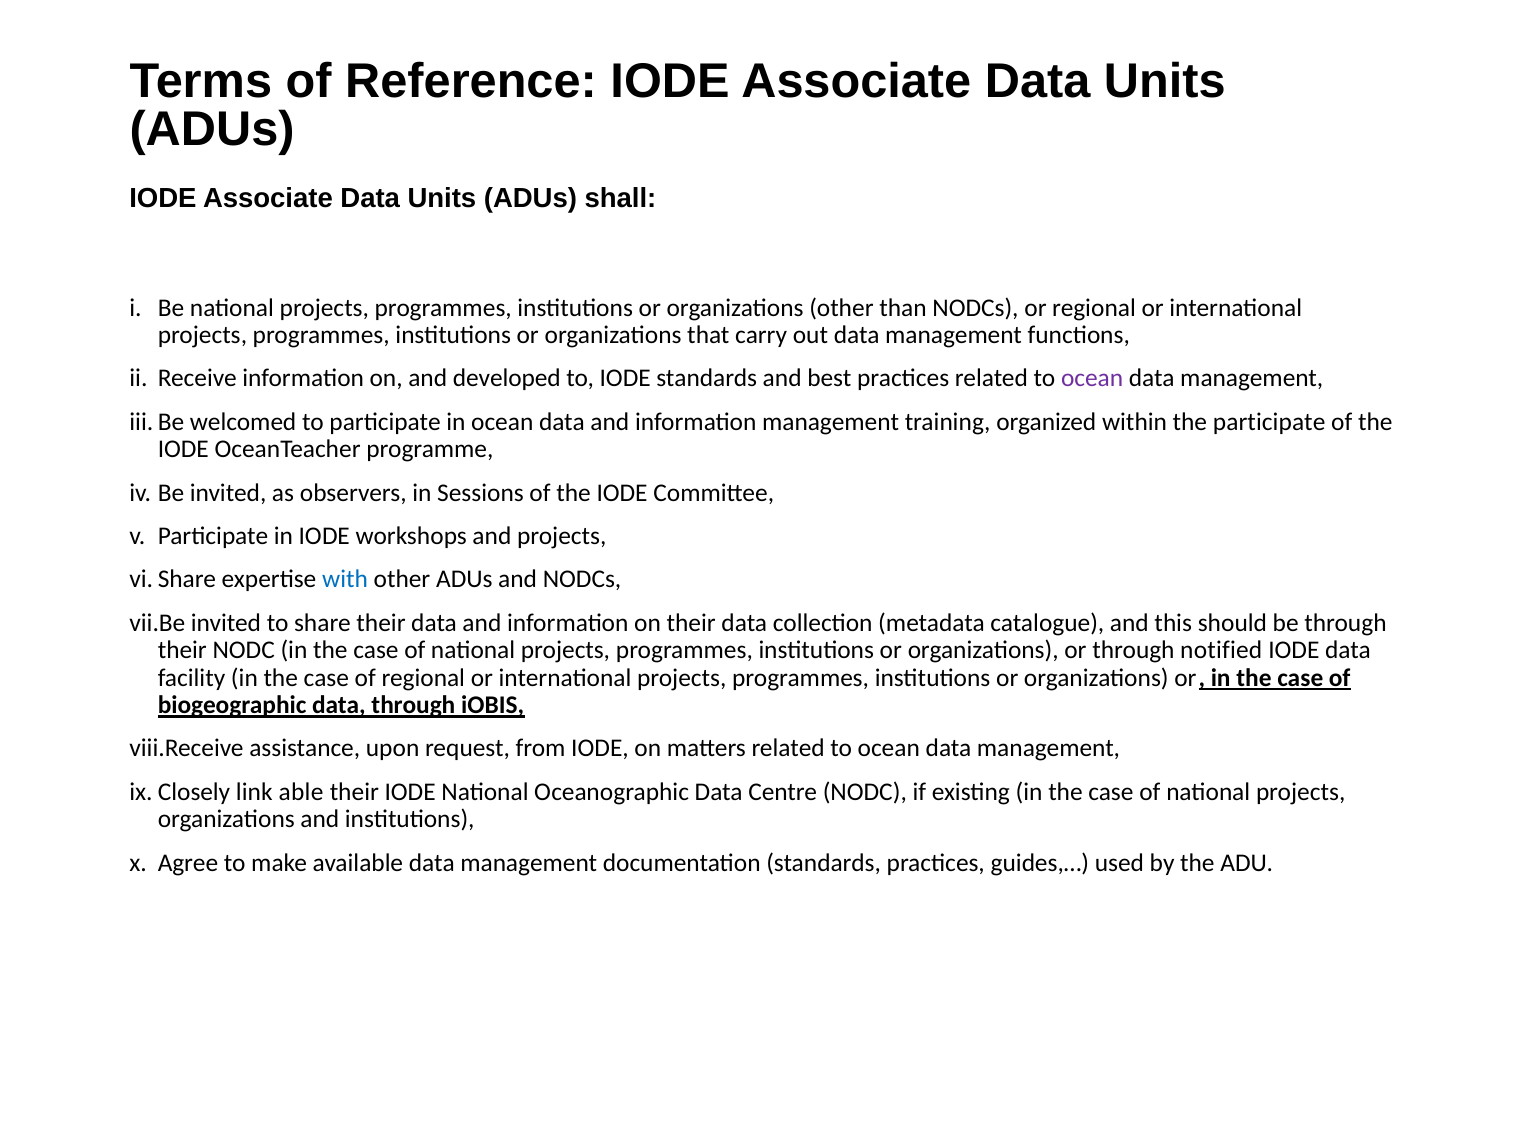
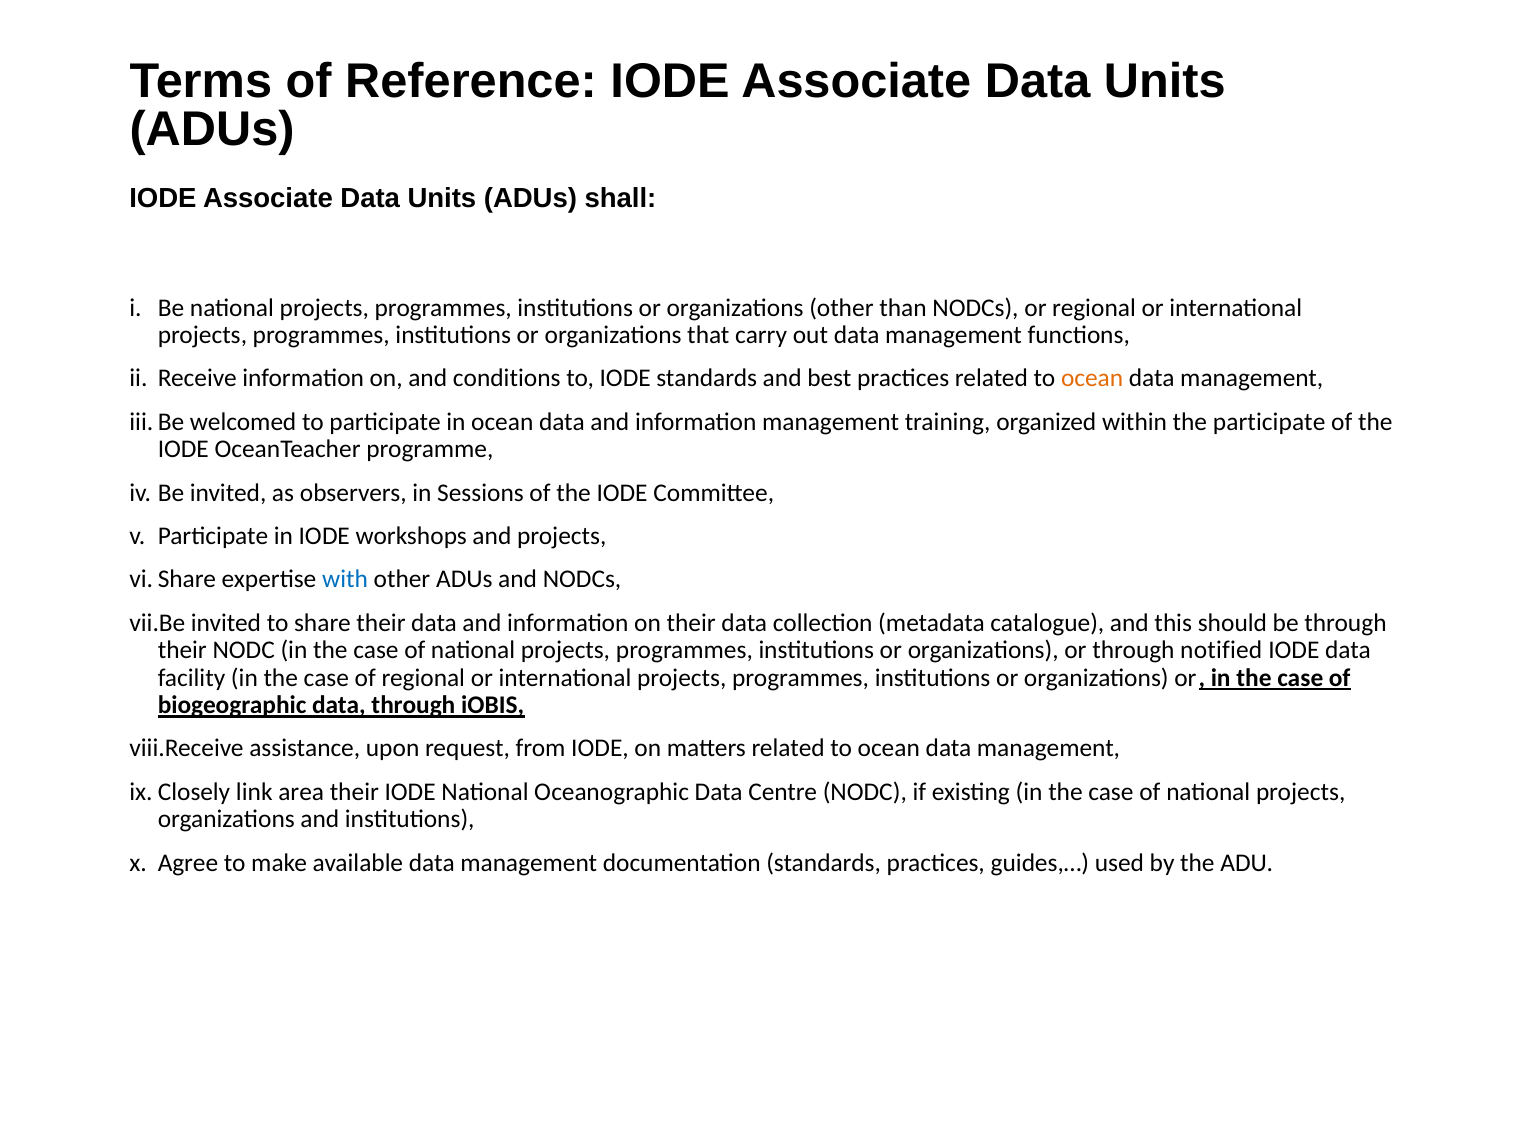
developed: developed -> conditions
ocean at (1092, 378) colour: purple -> orange
able: able -> area
